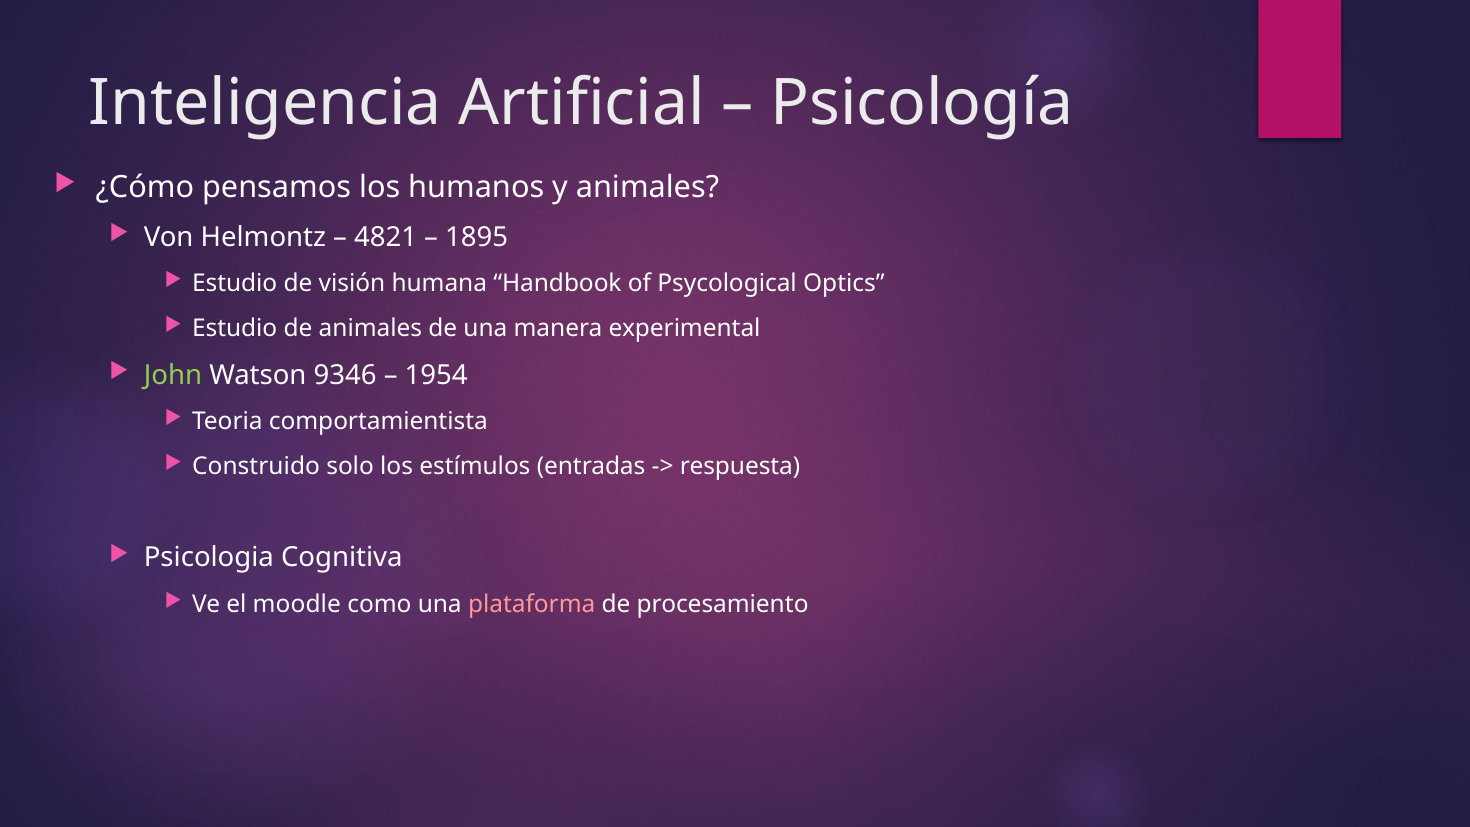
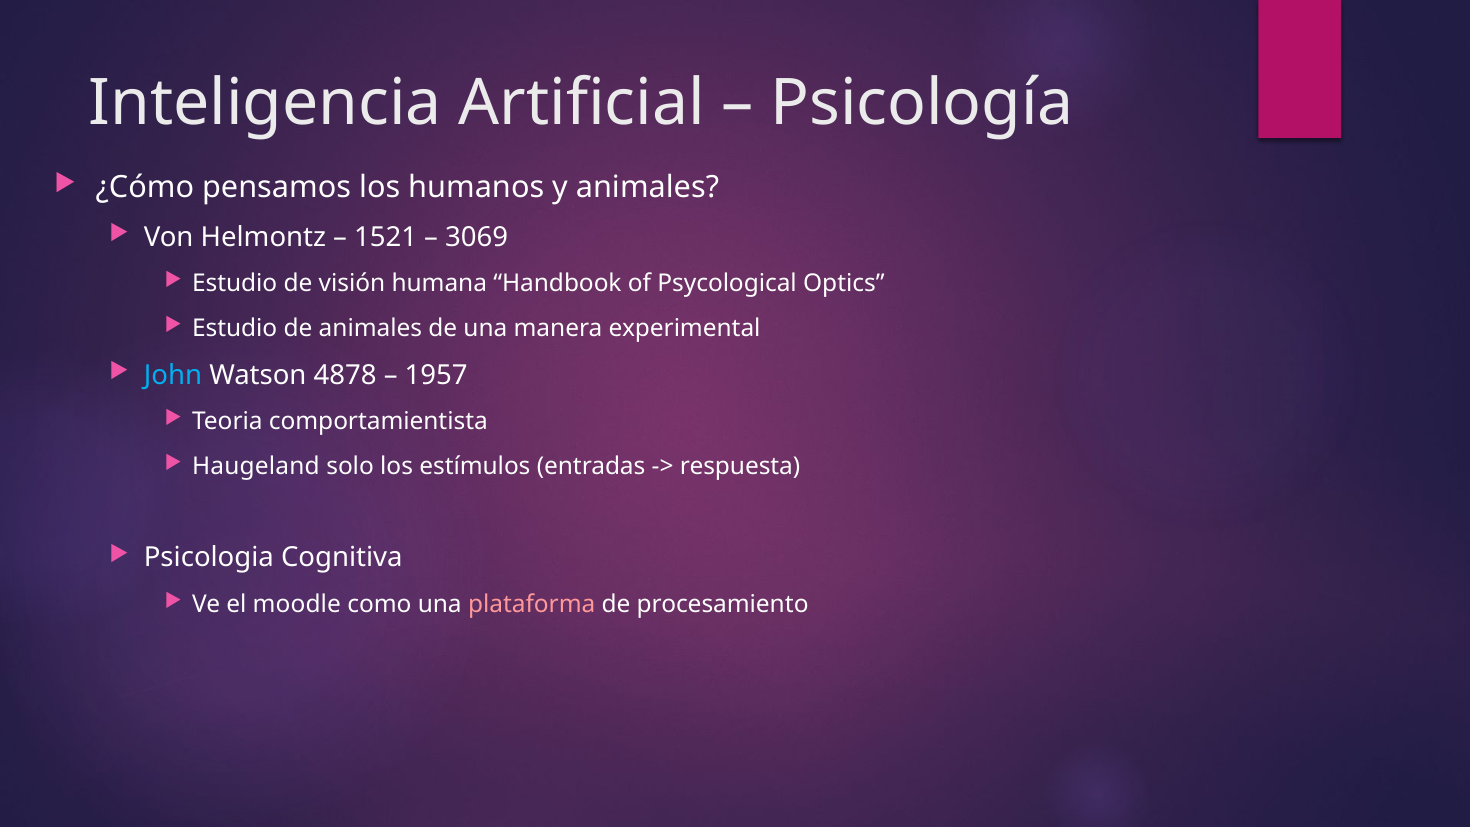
4821: 4821 -> 1521
1895: 1895 -> 3069
John colour: light green -> light blue
9346: 9346 -> 4878
1954: 1954 -> 1957
Construido: Construido -> Haugeland
